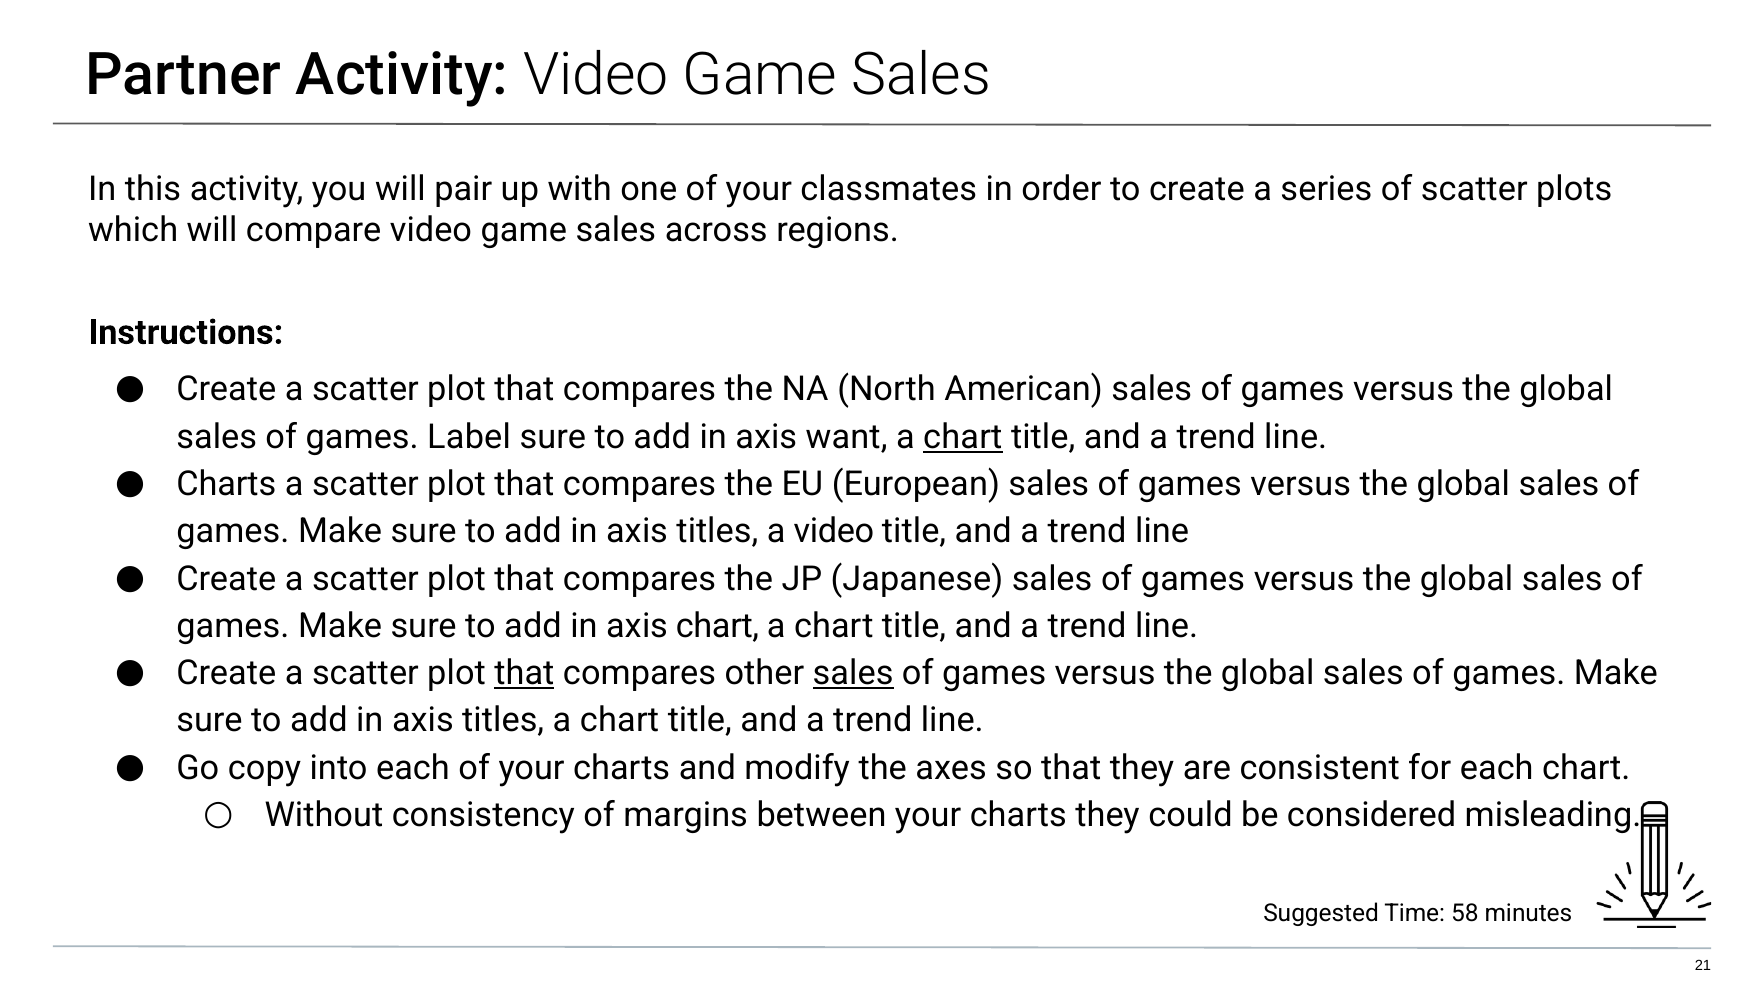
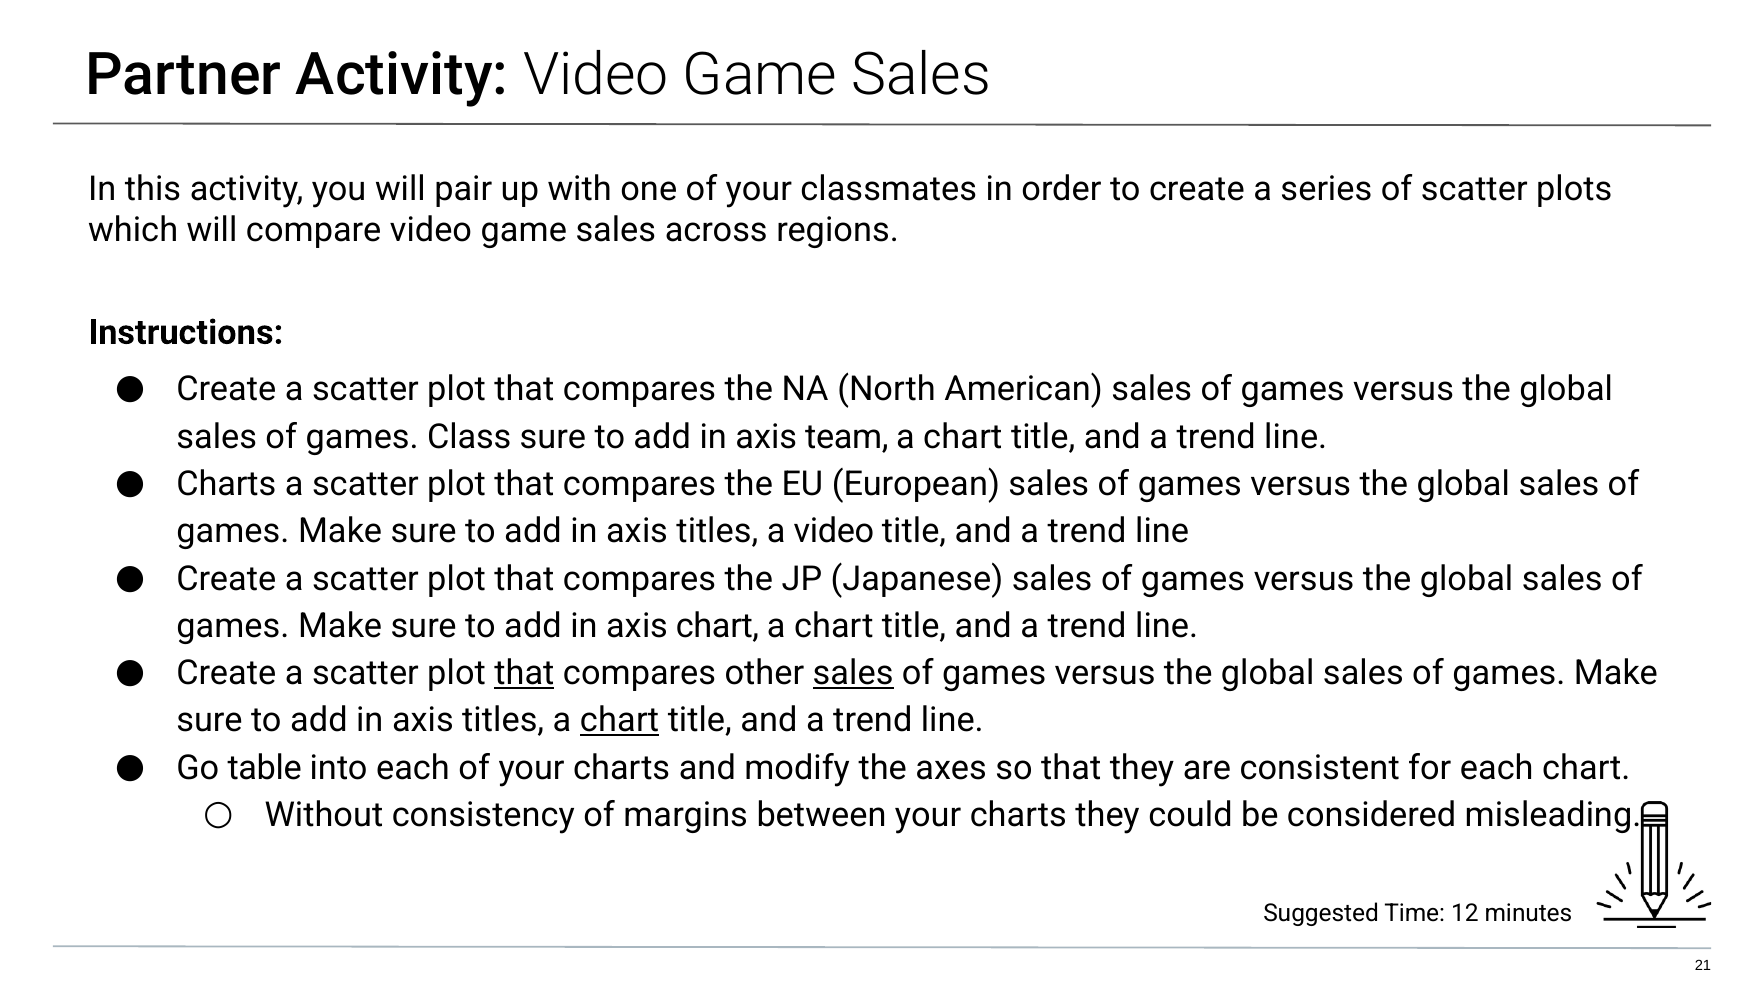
Label: Label -> Class
want: want -> team
chart at (963, 437) underline: present -> none
chart at (620, 721) underline: none -> present
copy: copy -> table
58: 58 -> 12
